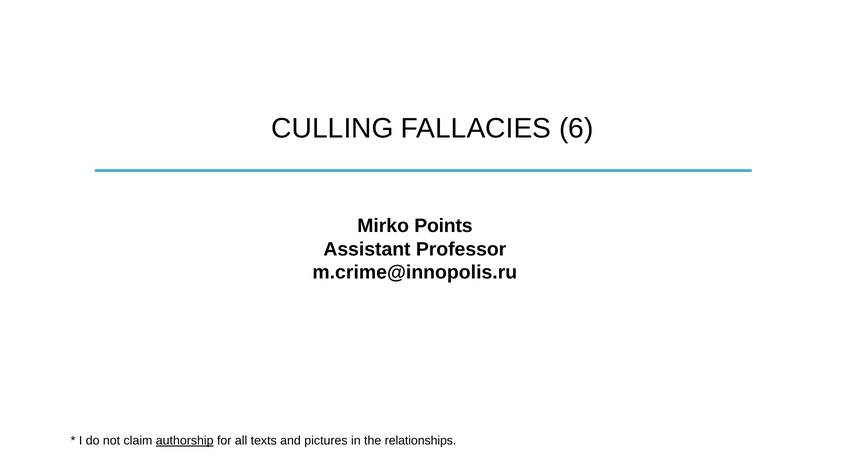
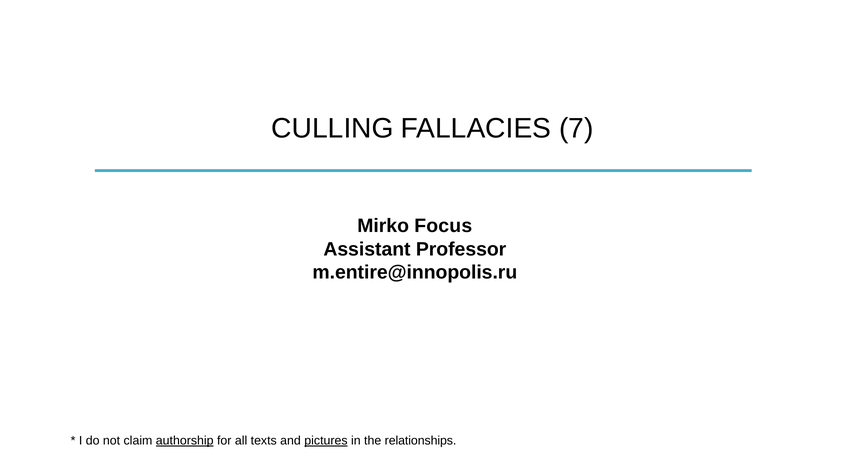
6: 6 -> 7
Points: Points -> Focus
m.crime@innopolis.ru: m.crime@innopolis.ru -> m.entire@innopolis.ru
pictures underline: none -> present
